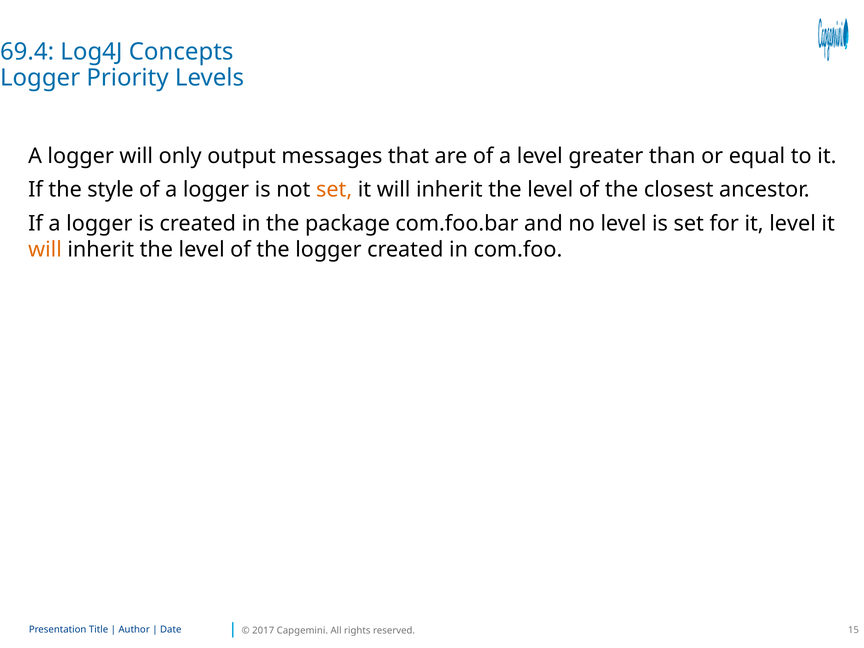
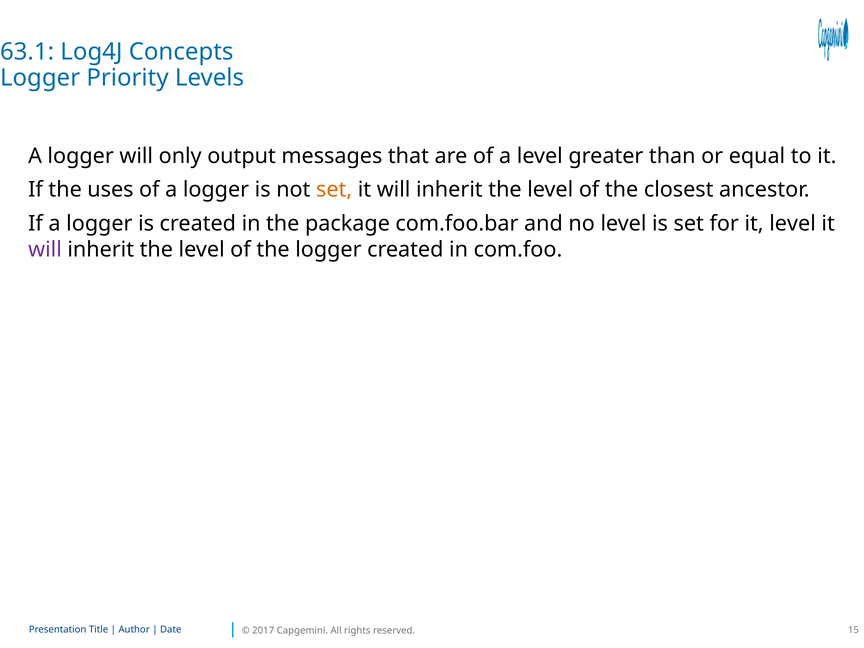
69.4: 69.4 -> 63.1
style: style -> uses
will at (45, 250) colour: orange -> purple
